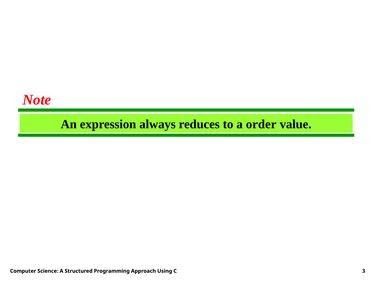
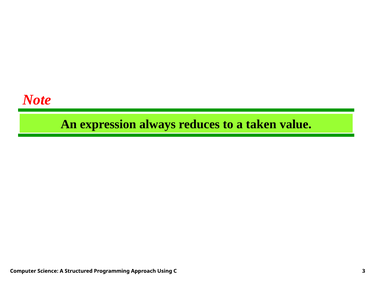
order: order -> taken
